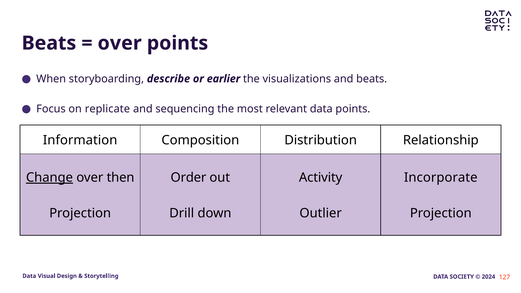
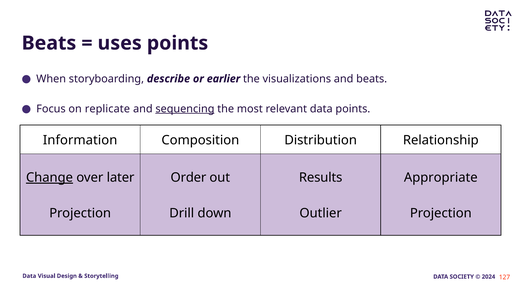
over at (120, 43): over -> uses
sequencing underline: none -> present
then: then -> later
Activity: Activity -> Results
Incorporate: Incorporate -> Appropriate
